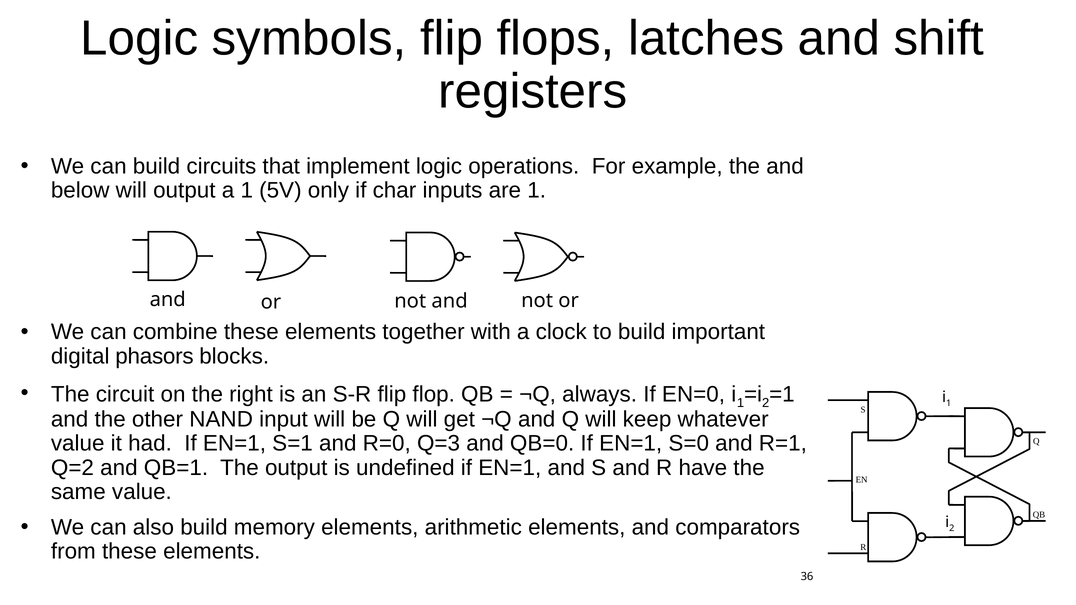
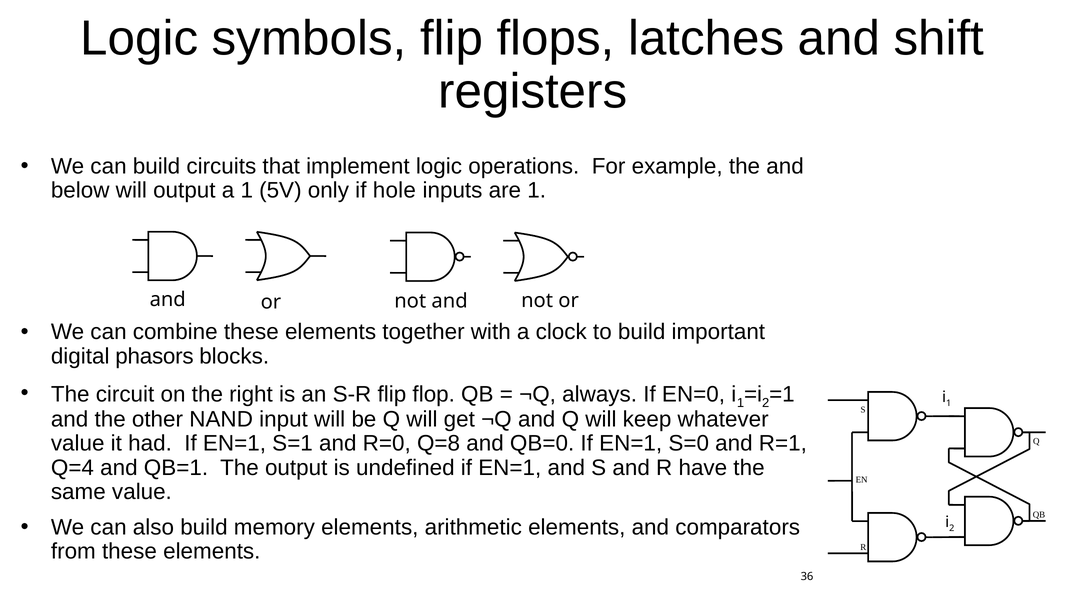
char: char -> hole
Q=3: Q=3 -> Q=8
Q=2: Q=2 -> Q=4
